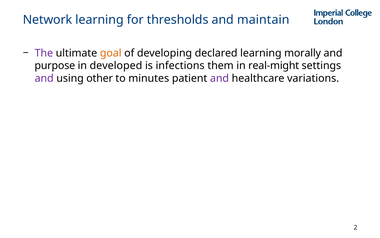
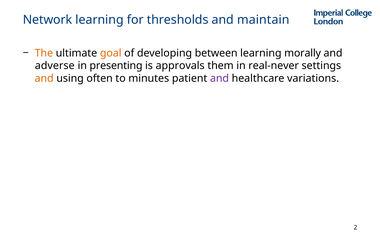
The colour: purple -> orange
declared: declared -> between
purpose: purpose -> adverse
developed: developed -> presenting
infections: infections -> approvals
real-might: real-might -> real-never
and at (44, 78) colour: purple -> orange
other: other -> often
